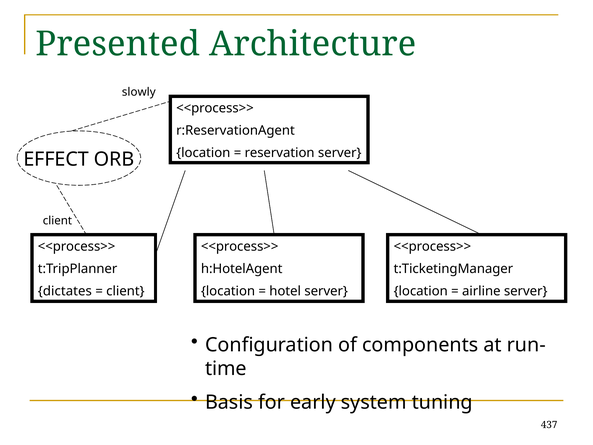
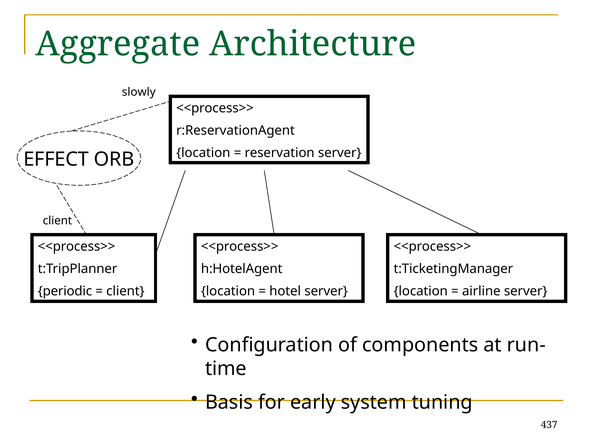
Presented: Presented -> Aggregate
dictates: dictates -> periodic
